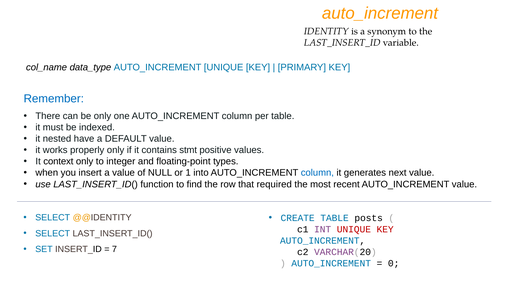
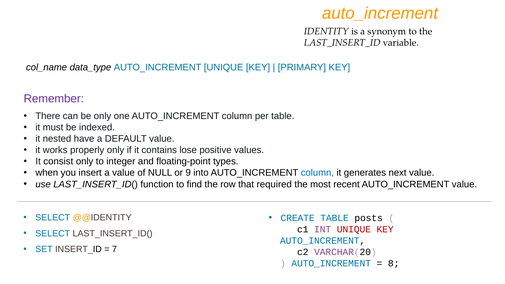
Remember colour: blue -> purple
stmt: stmt -> lose
context: context -> consist
1: 1 -> 9
0: 0 -> 8
